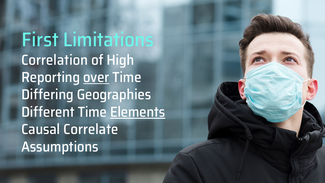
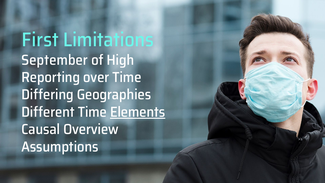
Correlation: Correlation -> September
over underline: present -> none
Correlate: Correlate -> Overview
